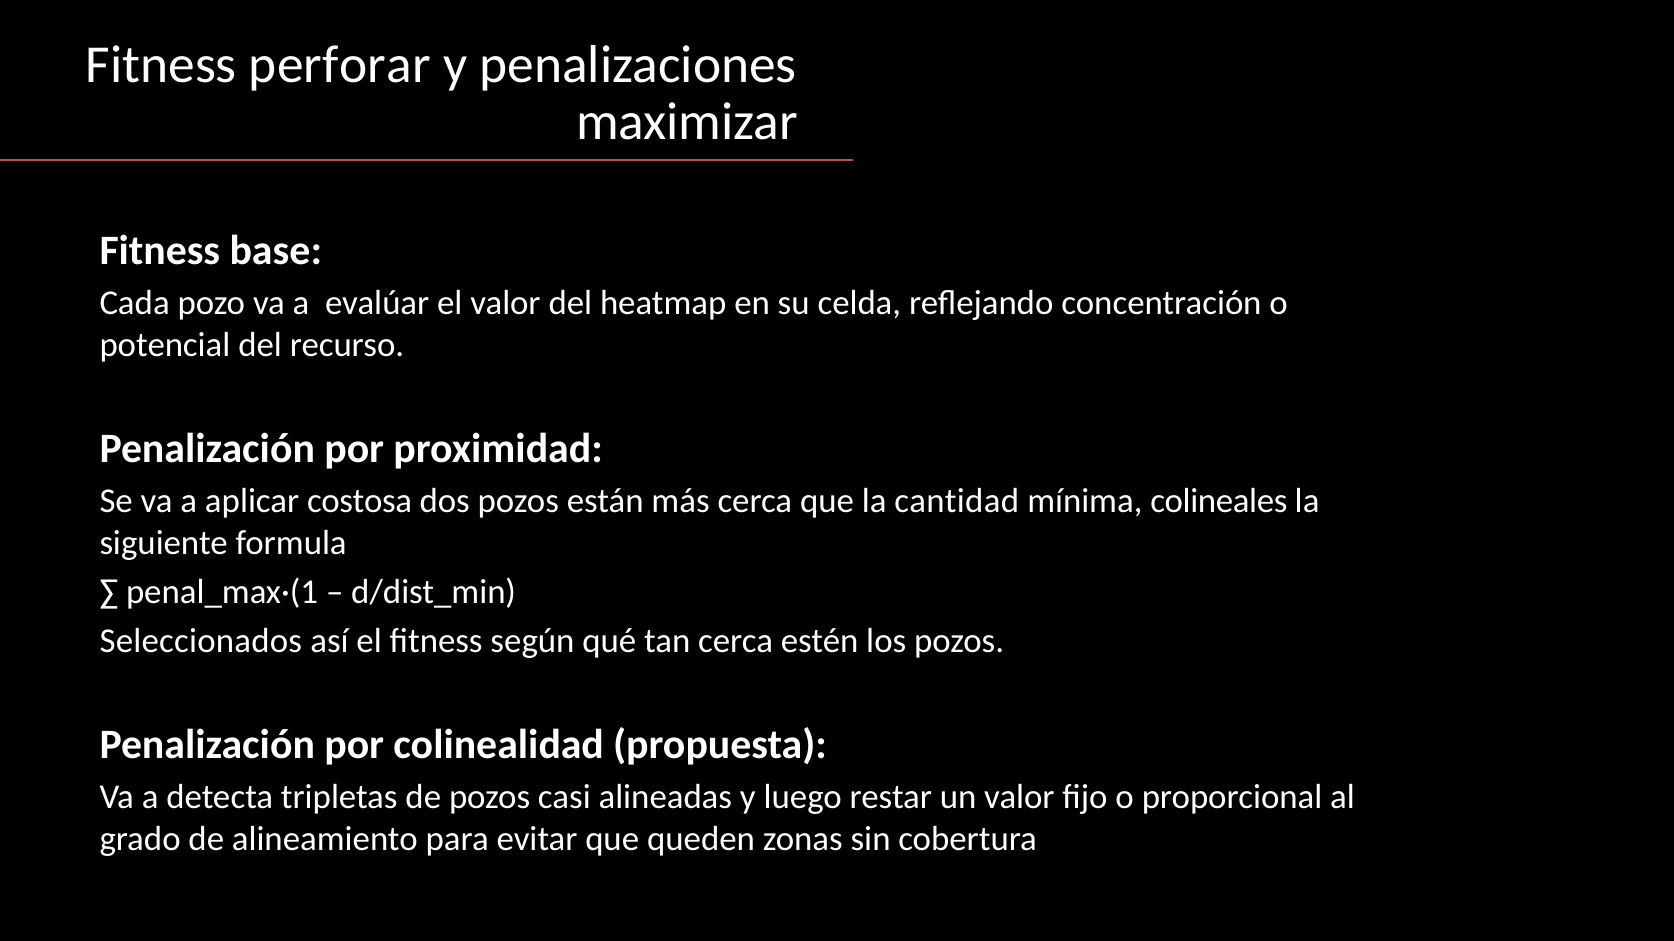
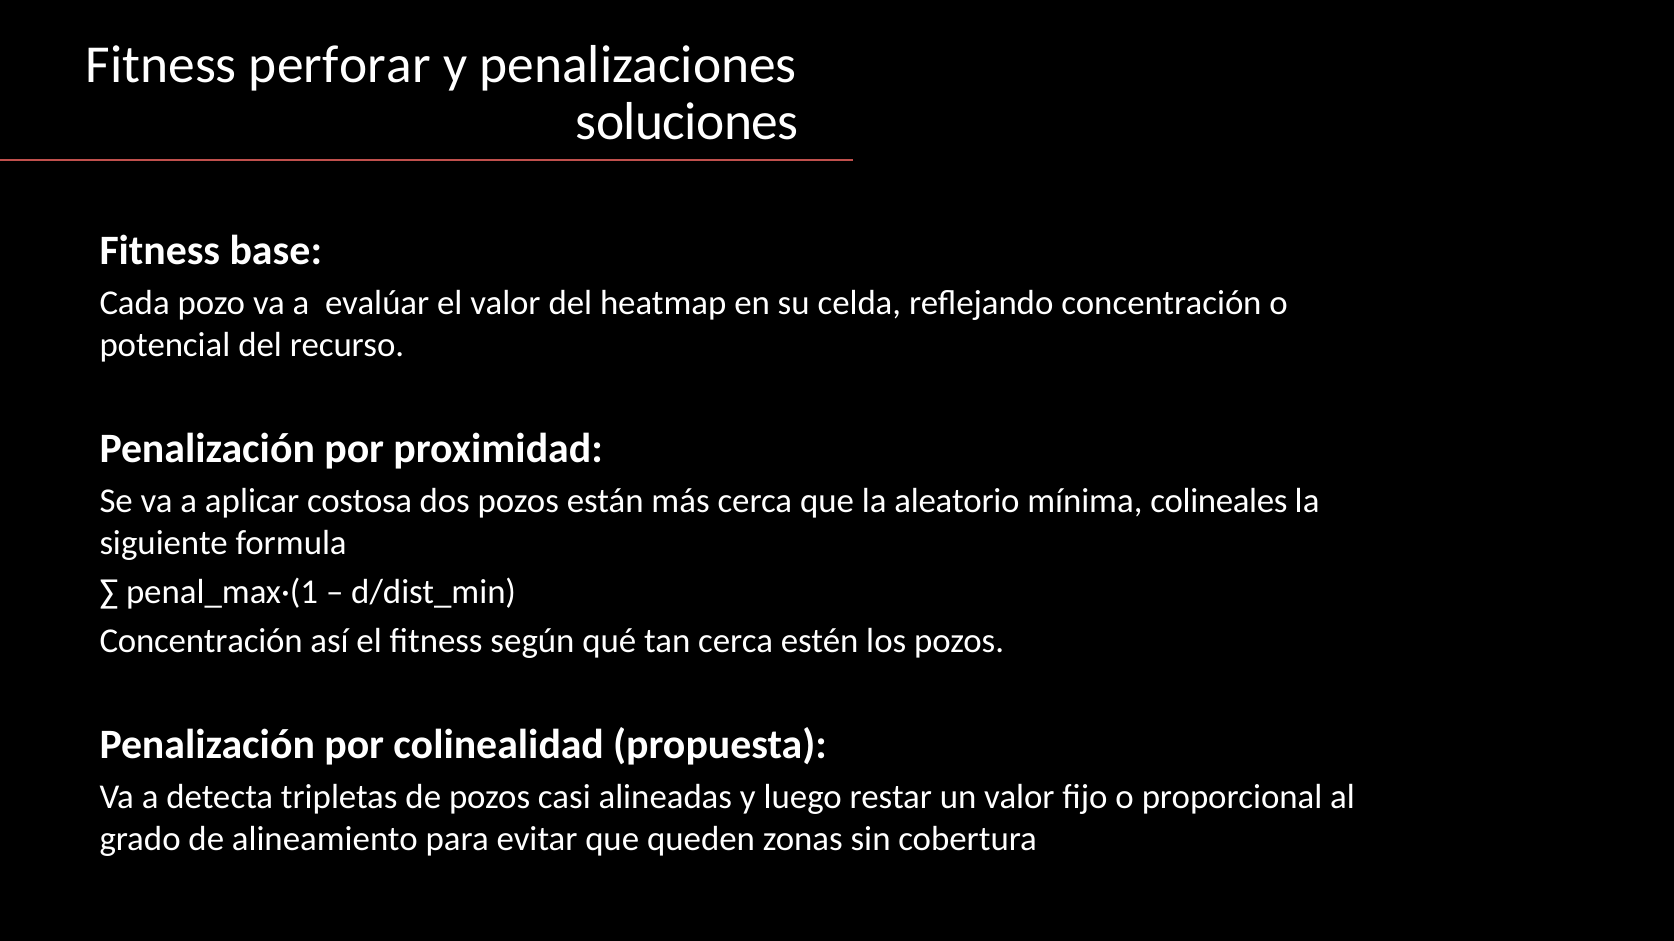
maximizar: maximizar -> soluciones
cantidad: cantidad -> aleatorio
Seleccionados at (201, 641): Seleccionados -> Concentración
